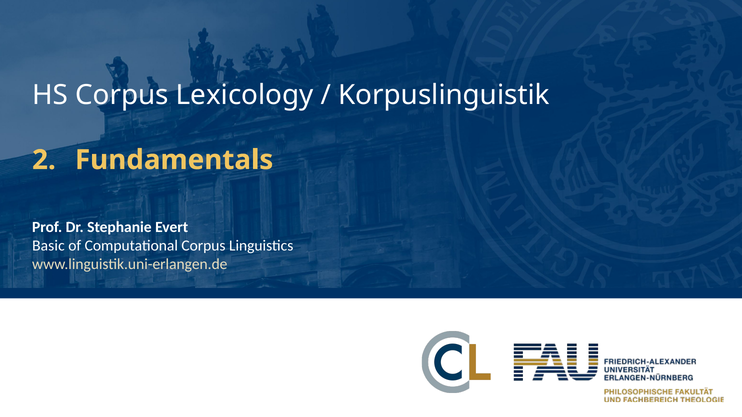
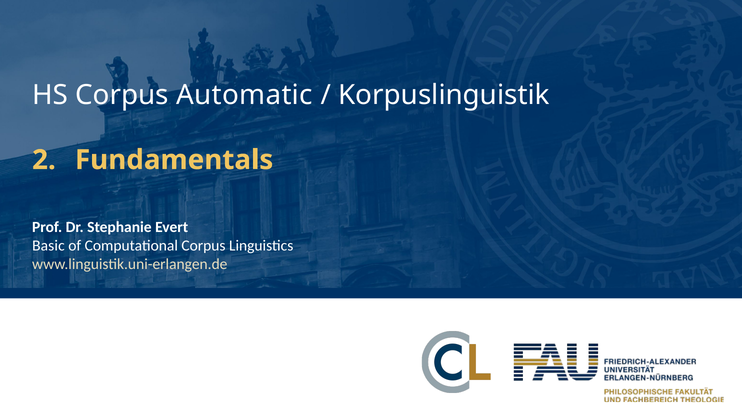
Lexicology: Lexicology -> Automatic
